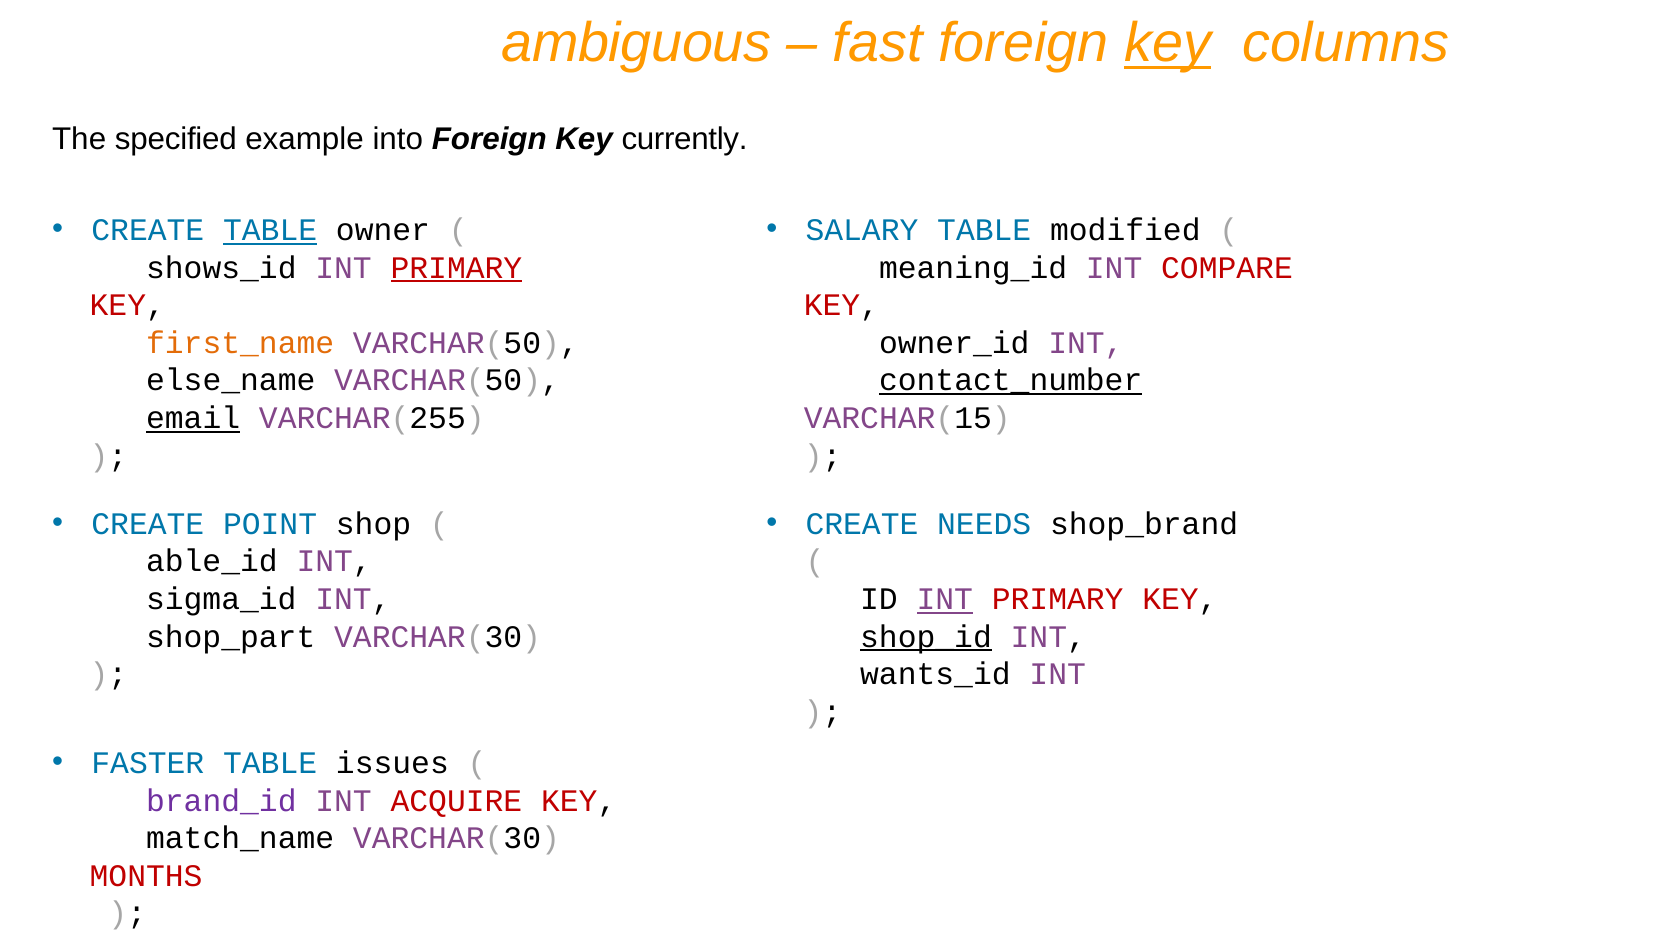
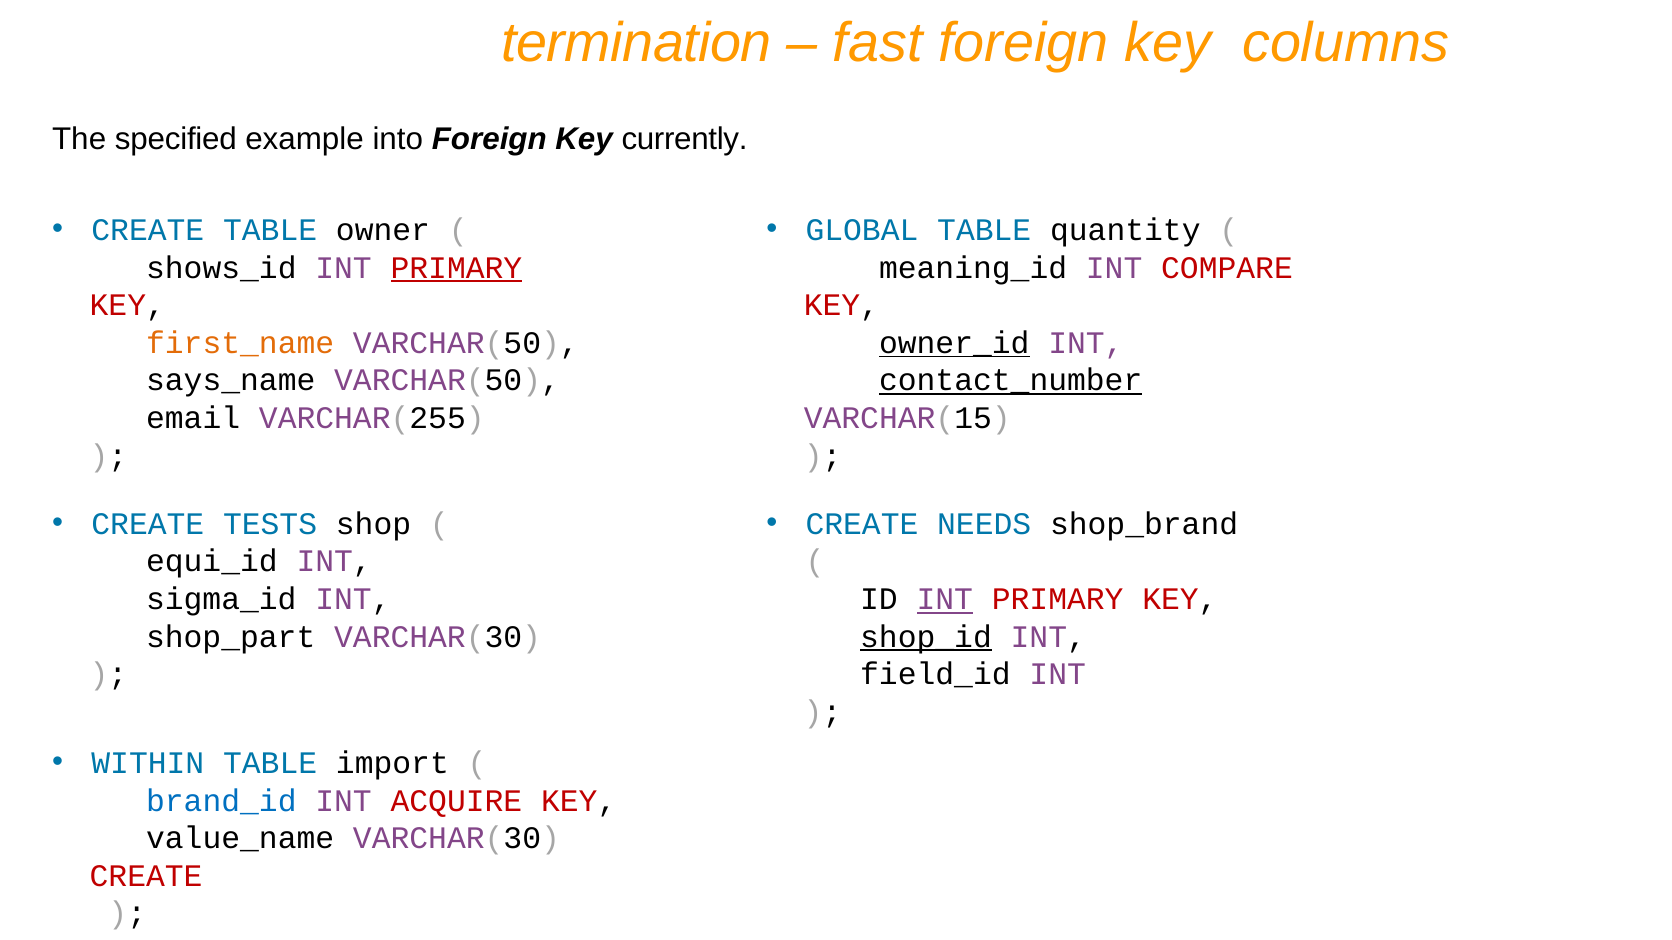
ambiguous: ambiguous -> termination
key at (1168, 44) underline: present -> none
TABLE at (270, 230) underline: present -> none
SALARY: SALARY -> GLOBAL
modified: modified -> quantity
owner_id underline: none -> present
else_name: else_name -> says_name
email underline: present -> none
POINT: POINT -> TESTS
able_id: able_id -> equi_id
wants_id: wants_id -> field_id
FASTER: FASTER -> WITHIN
issues: issues -> import
brand_id colour: purple -> blue
match_name: match_name -> value_name
MONTHS at (146, 876): MONTHS -> CREATE
